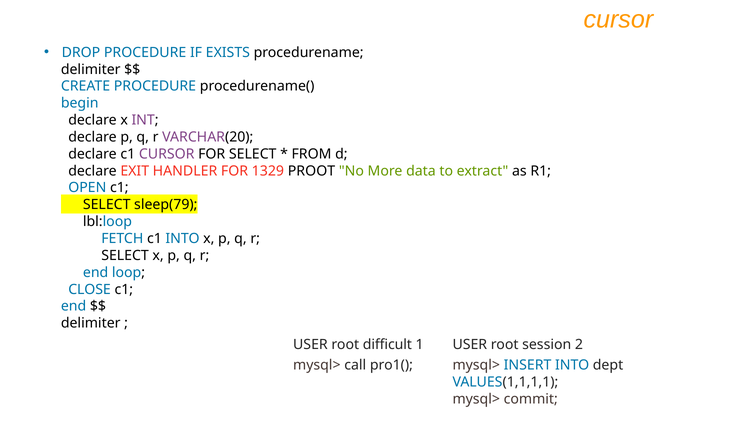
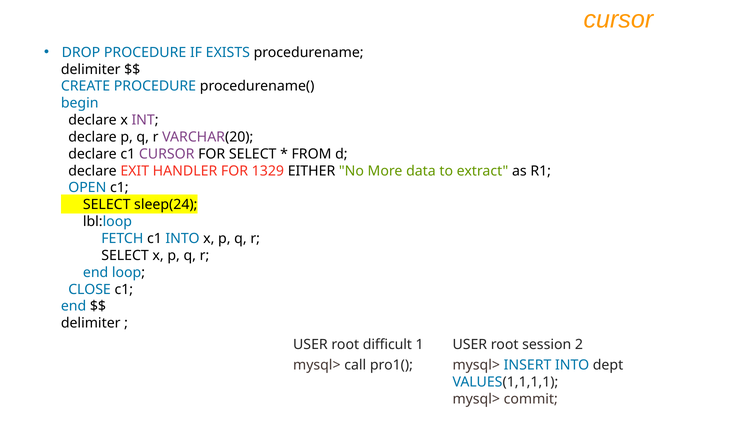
PROOT: PROOT -> EITHER
sleep(79: sleep(79 -> sleep(24
